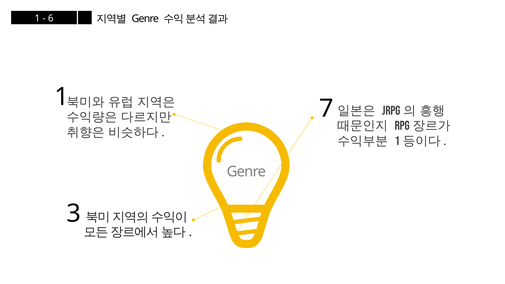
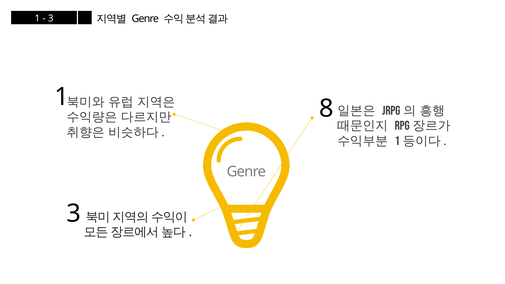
6 at (51, 18): 6 -> 3
7: 7 -> 8
